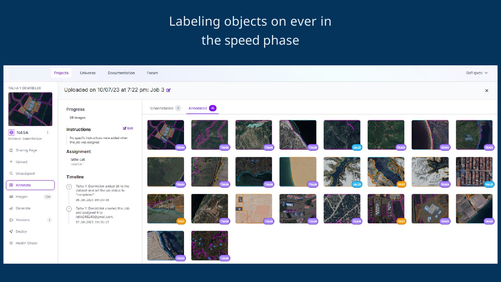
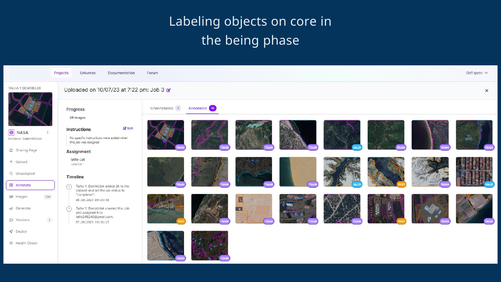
ever: ever -> core
speed: speed -> being
